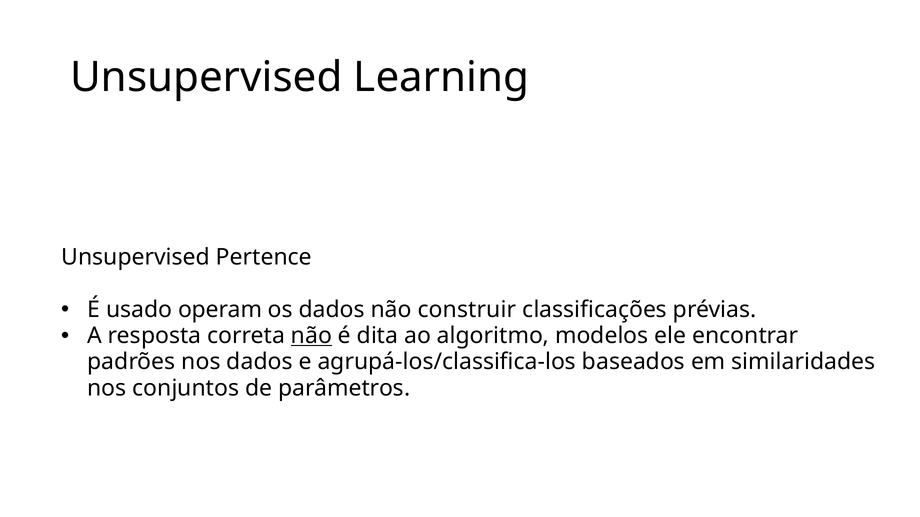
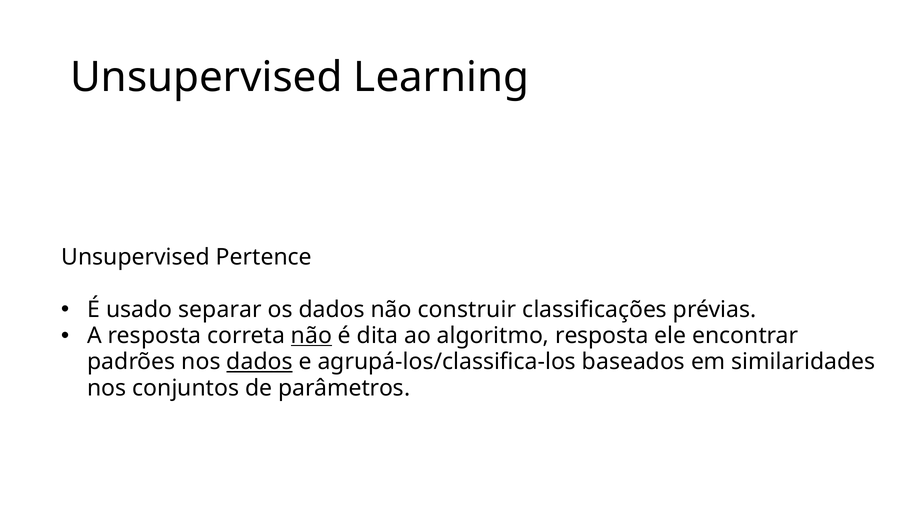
operam: operam -> separar
algoritmo modelos: modelos -> resposta
dados at (260, 362) underline: none -> present
